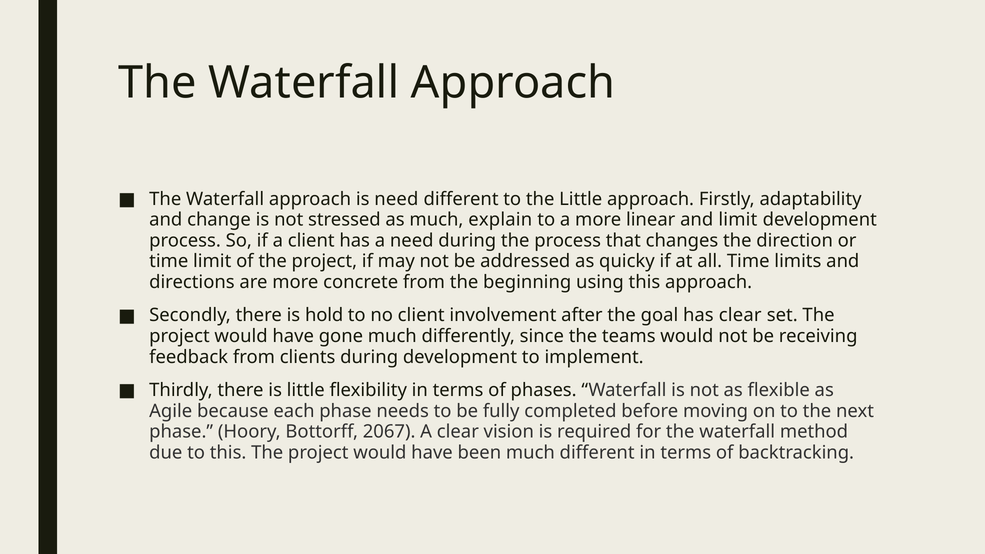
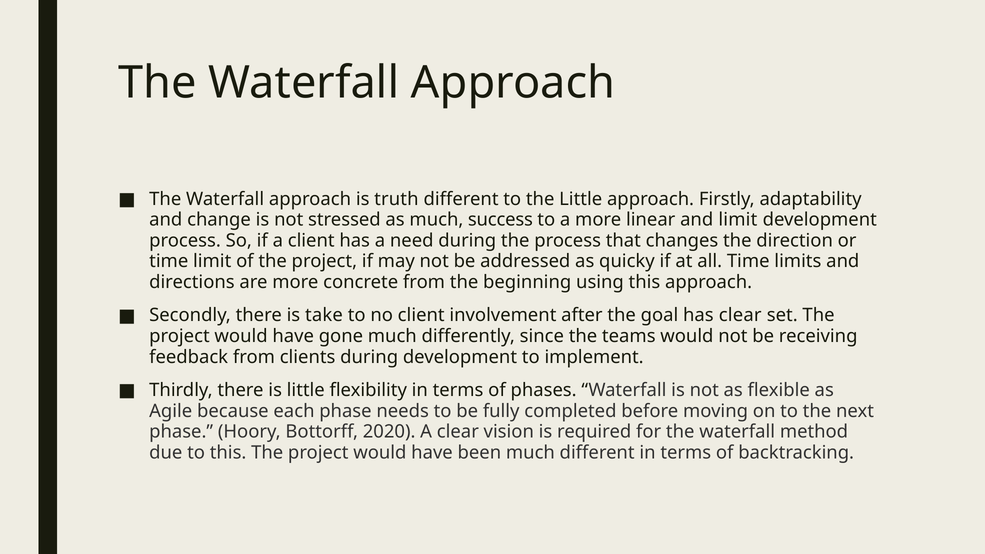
is need: need -> truth
explain: explain -> success
hold: hold -> take
2067: 2067 -> 2020
